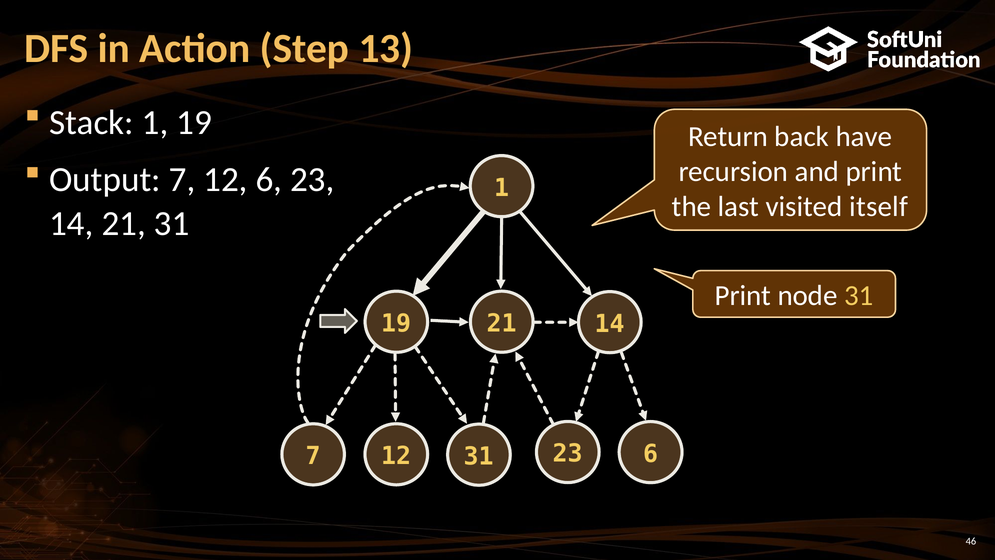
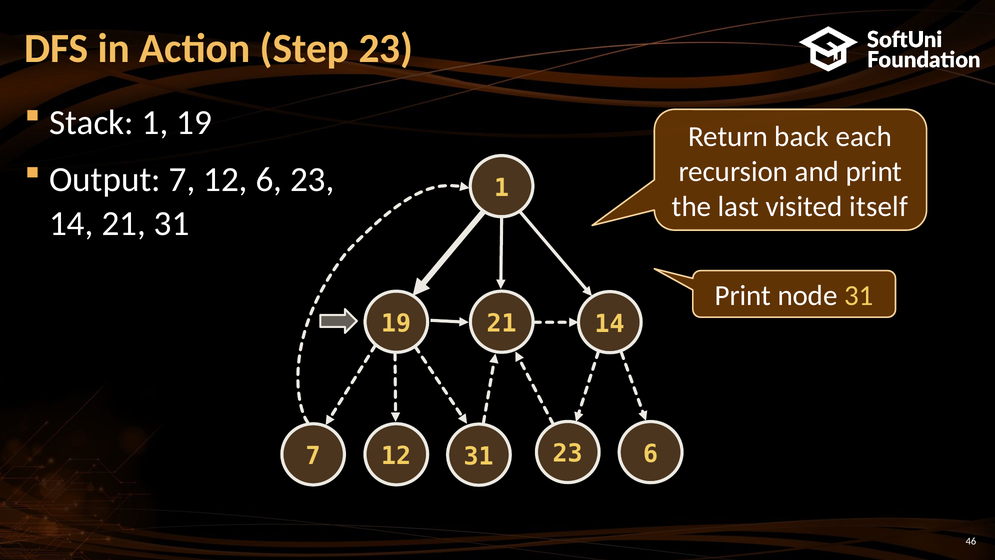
Step 13: 13 -> 23
have: have -> each
